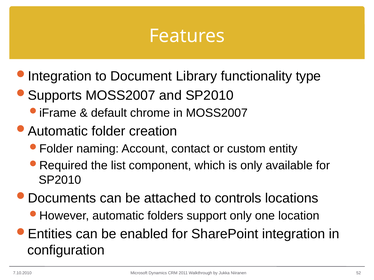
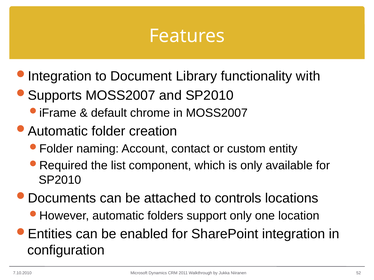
type: type -> with
